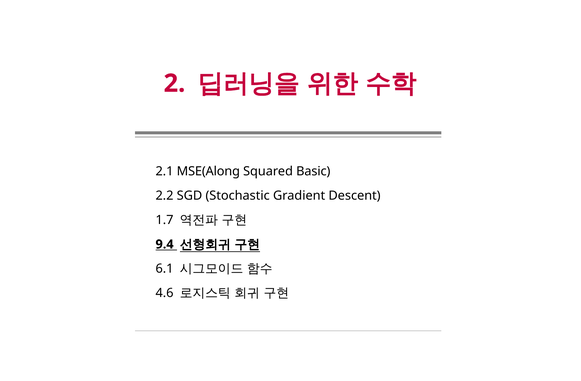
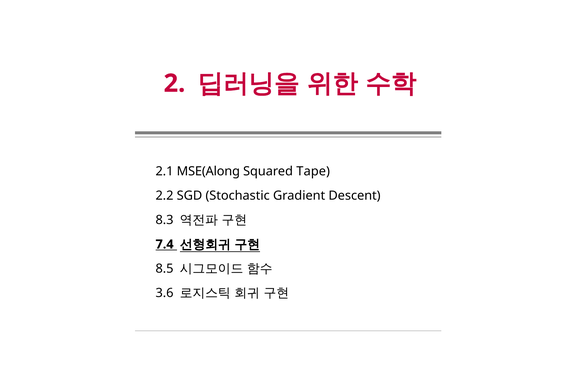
Basic: Basic -> Tape
1.7: 1.7 -> 8.3
9.4: 9.4 -> 7.4
6.1: 6.1 -> 8.5
4.6: 4.6 -> 3.6
